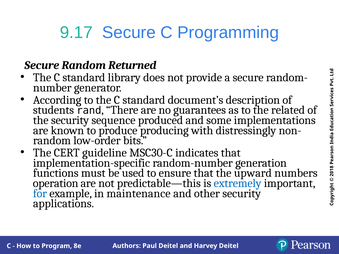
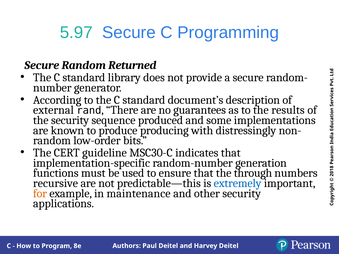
9.17: 9.17 -> 5.97
students: students -> external
related: related -> results
upward: upward -> through
operation: operation -> recursive
for colour: blue -> orange
